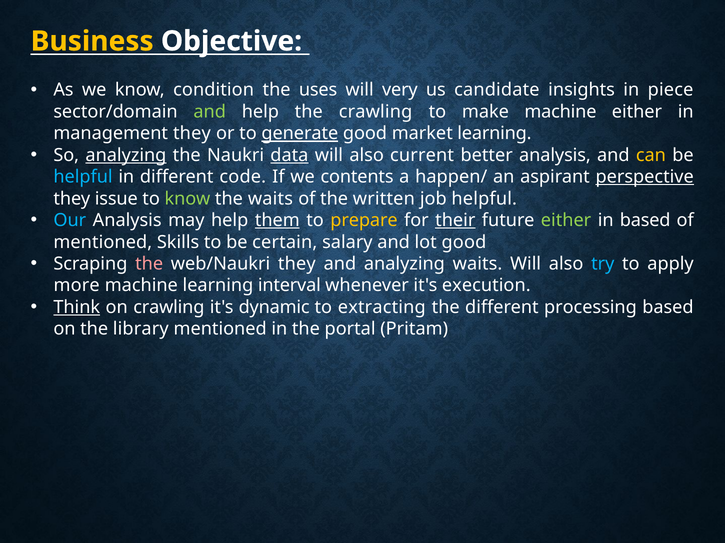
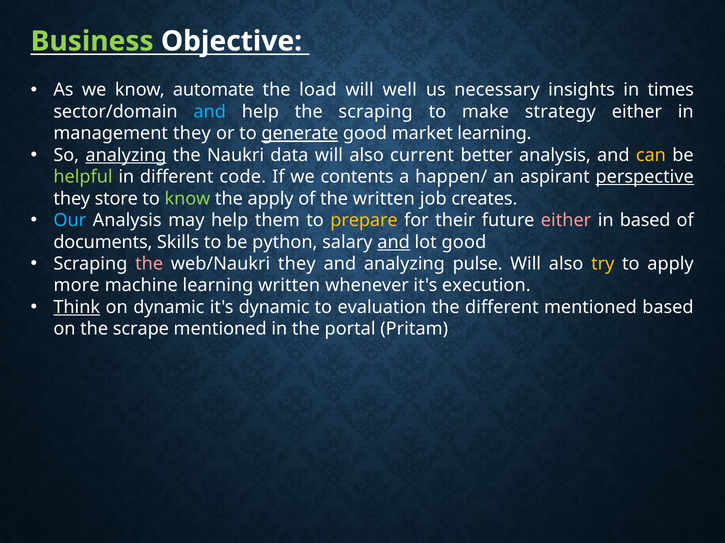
Business colour: yellow -> light green
condition: condition -> automate
uses: uses -> load
very: very -> well
candidate: candidate -> necessary
piece: piece -> times
and at (210, 112) colour: light green -> light blue
the crawling: crawling -> scraping
make machine: machine -> strategy
data underline: present -> none
helpful at (83, 177) colour: light blue -> light green
issue: issue -> store
the waits: waits -> apply
job helpful: helpful -> creates
them underline: present -> none
their underline: present -> none
either at (566, 221) colour: light green -> pink
mentioned at (103, 242): mentioned -> documents
certain: certain -> python
and at (394, 242) underline: none -> present
analyzing waits: waits -> pulse
try colour: light blue -> yellow
learning interval: interval -> written
on crawling: crawling -> dynamic
extracting: extracting -> evaluation
different processing: processing -> mentioned
library: library -> scrape
